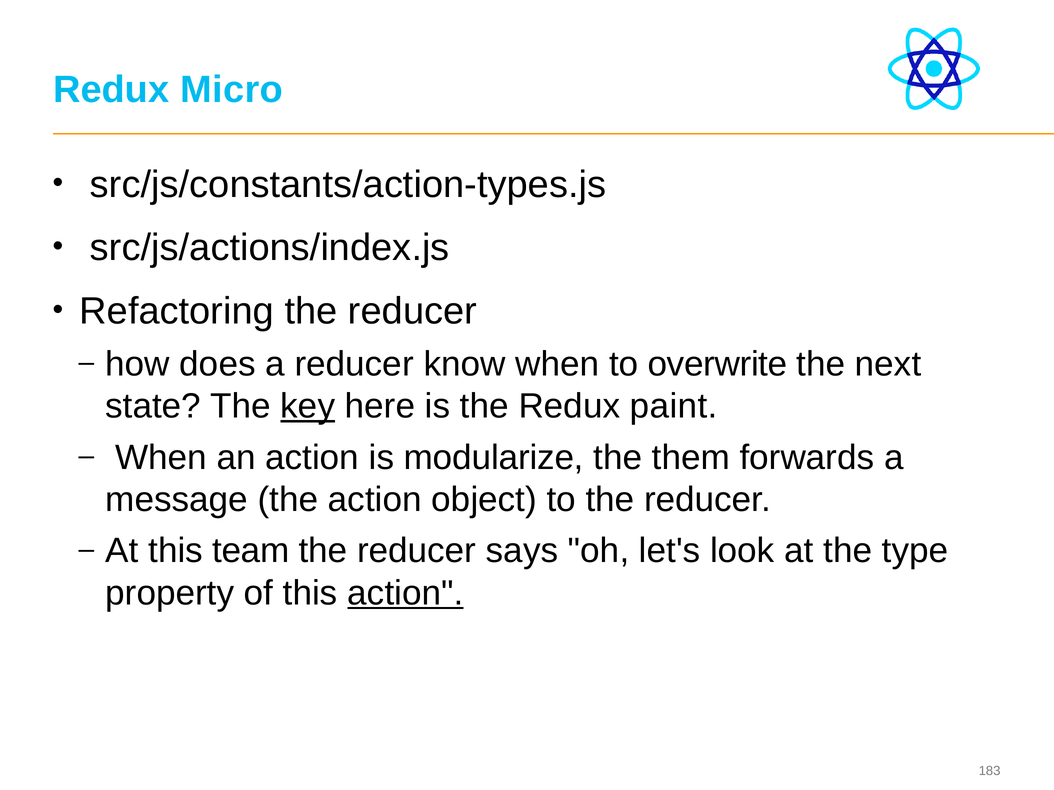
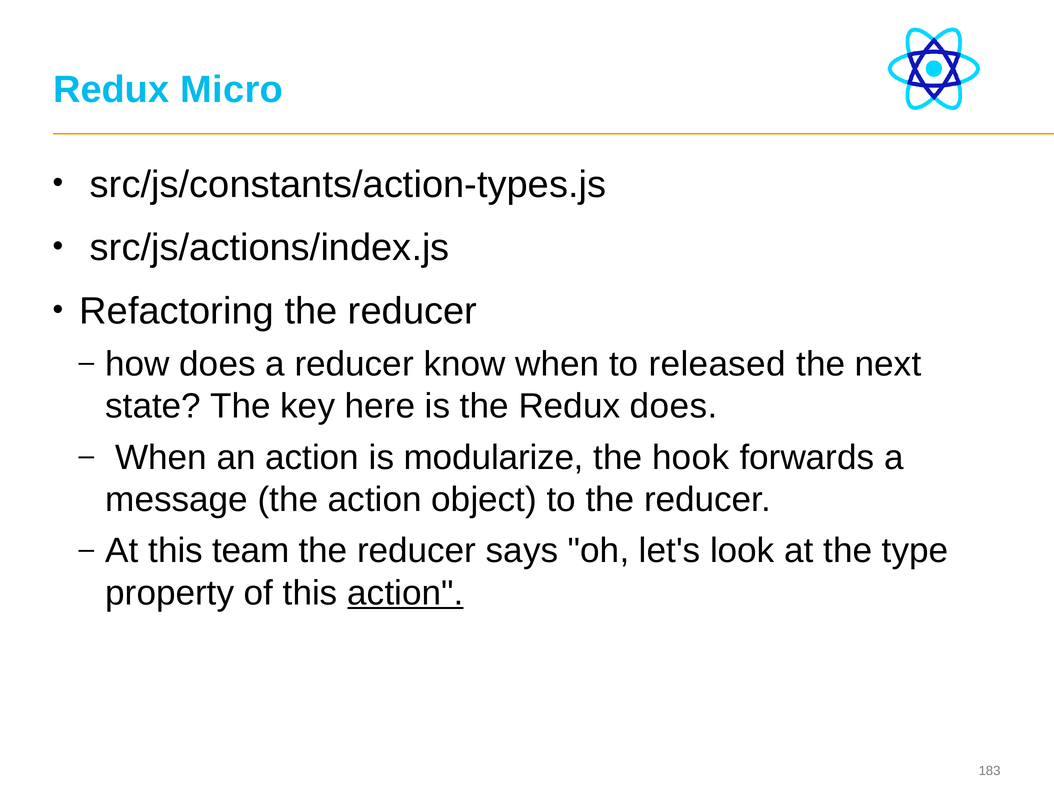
overwrite: overwrite -> released
key underline: present -> none
Redux paint: paint -> does
them: them -> hook
